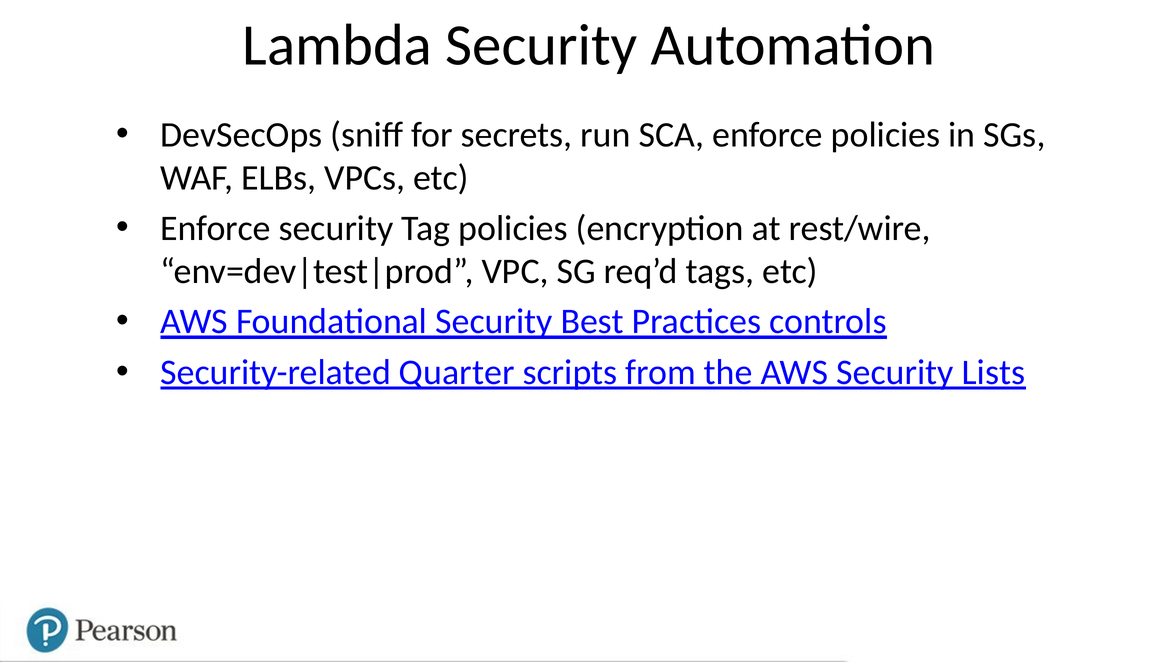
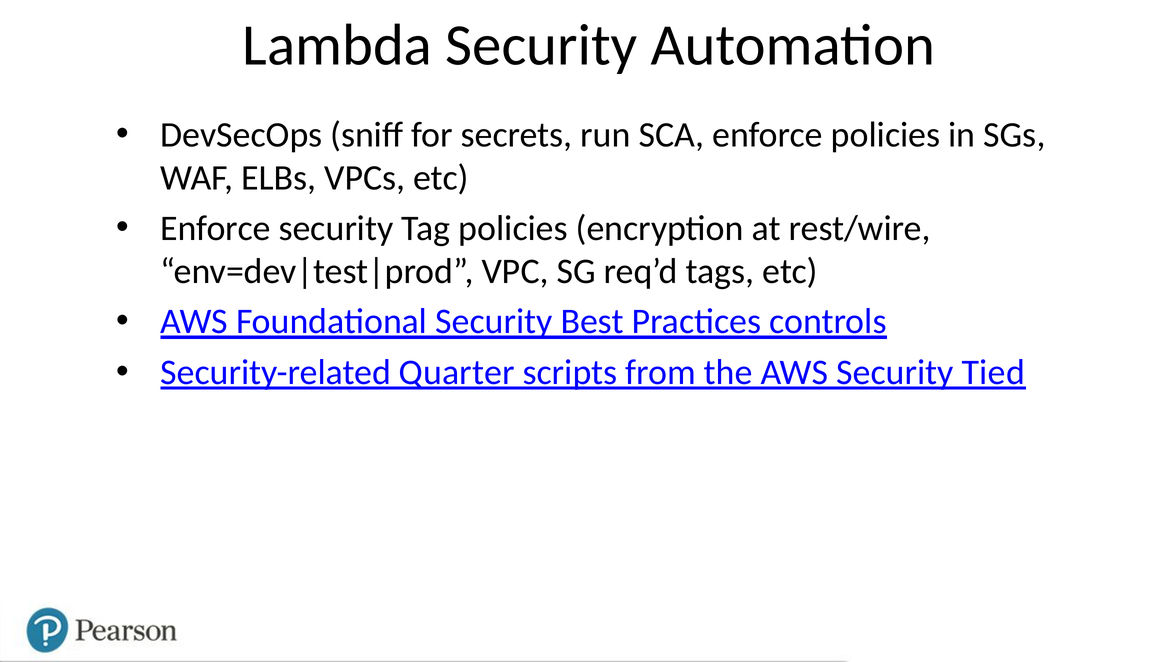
Lists: Lists -> Tied
